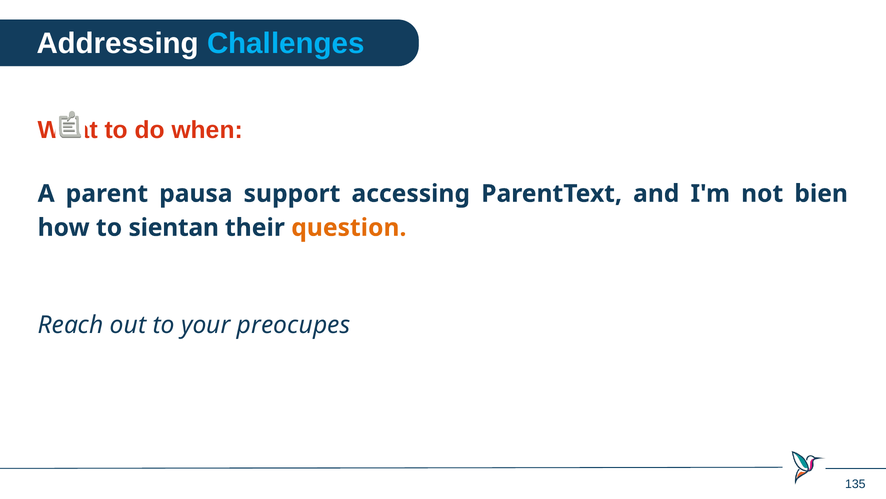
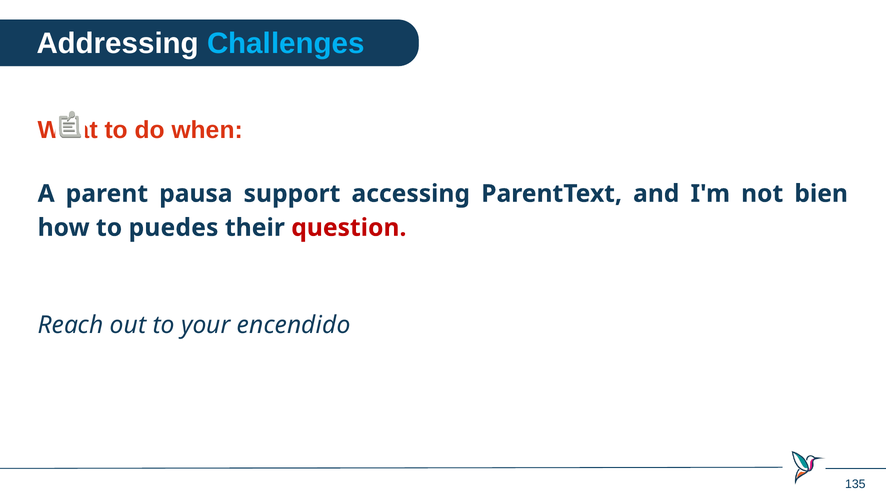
sientan: sientan -> puedes
question colour: orange -> red
preocupes: preocupes -> encendido
